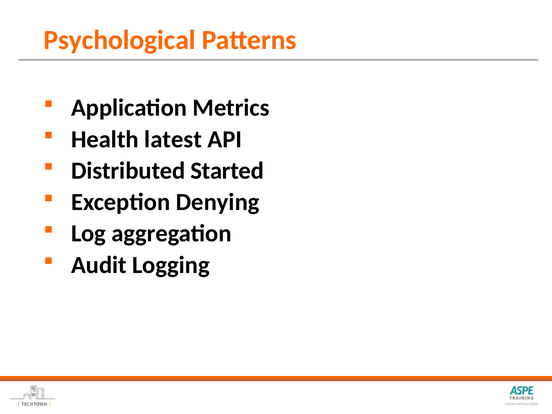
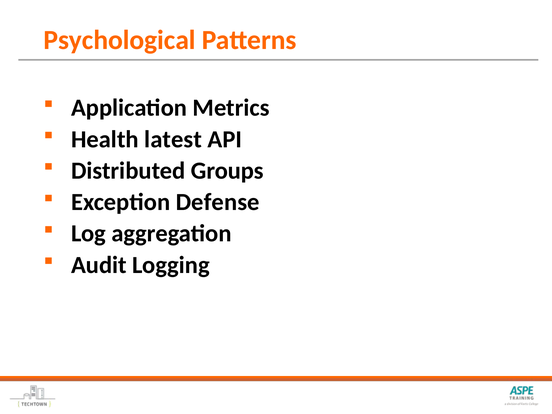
Started: Started -> Groups
Denying: Denying -> Defense
